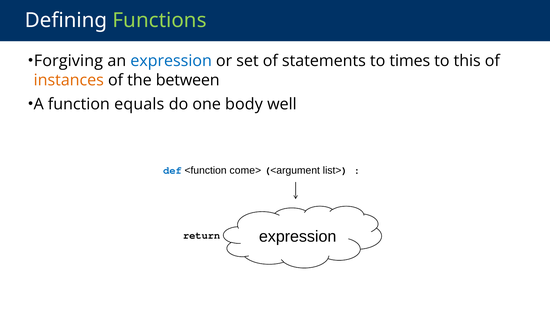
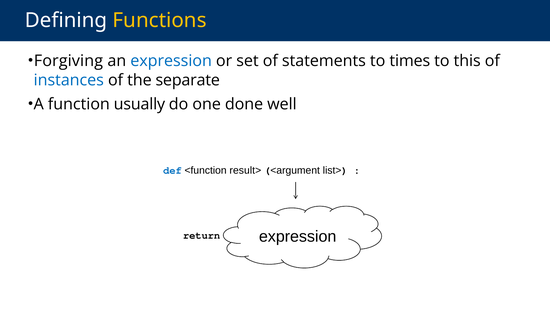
Functions colour: light green -> yellow
instances colour: orange -> blue
between: between -> separate
equals: equals -> usually
body: body -> done
come>: come> -> result>
